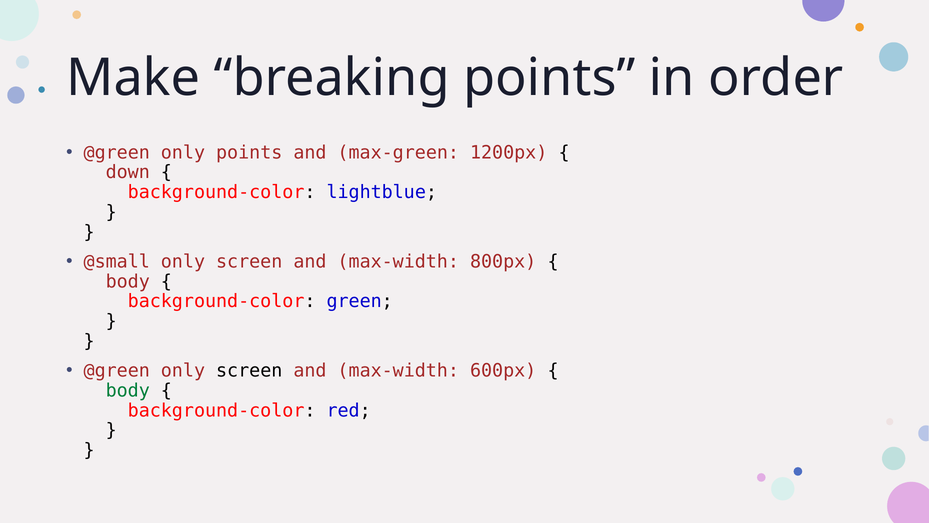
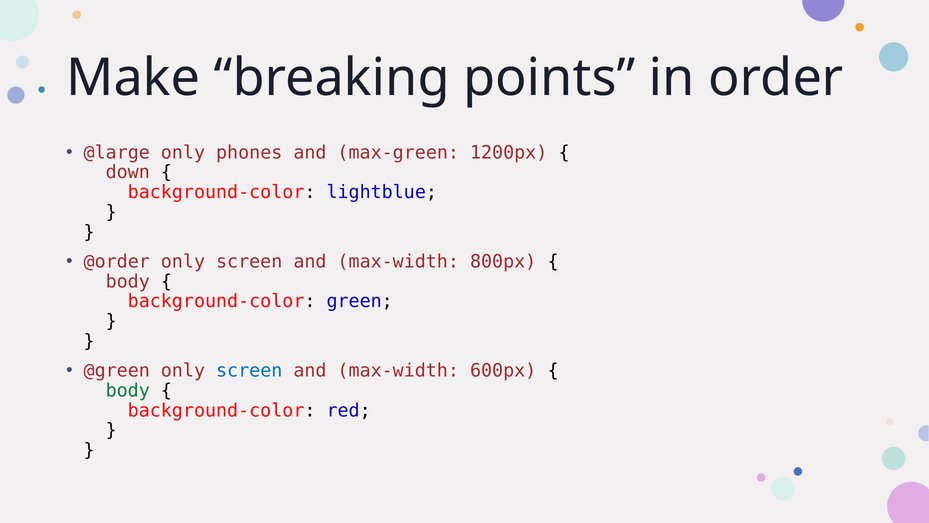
@green at (117, 152): @green -> @large
only points: points -> phones
@small: @small -> @order
screen at (249, 370) colour: black -> blue
